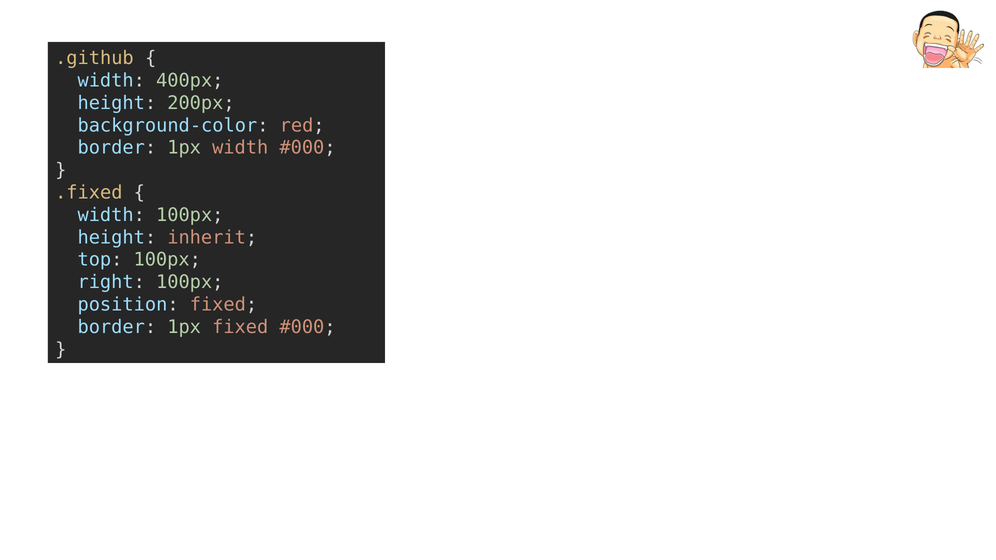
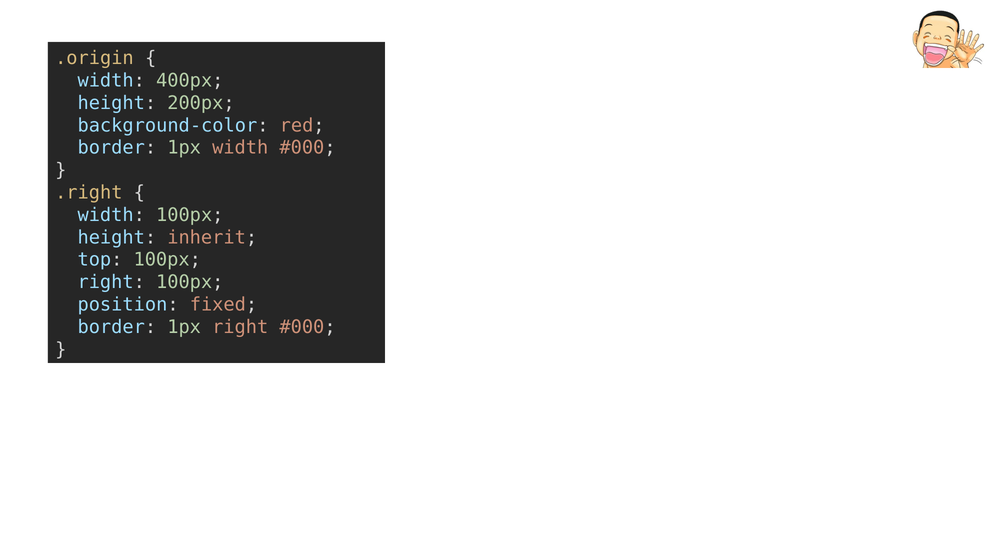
.github: .github -> .origin
.fixed: .fixed -> .right
1px fixed: fixed -> right
